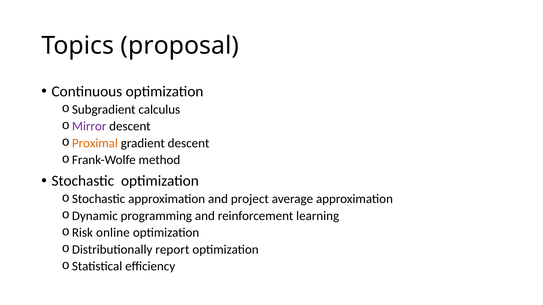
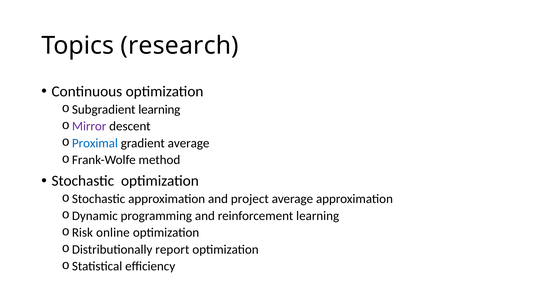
proposal: proposal -> research
Subgradient calculus: calculus -> learning
Proximal colour: orange -> blue
gradient descent: descent -> average
